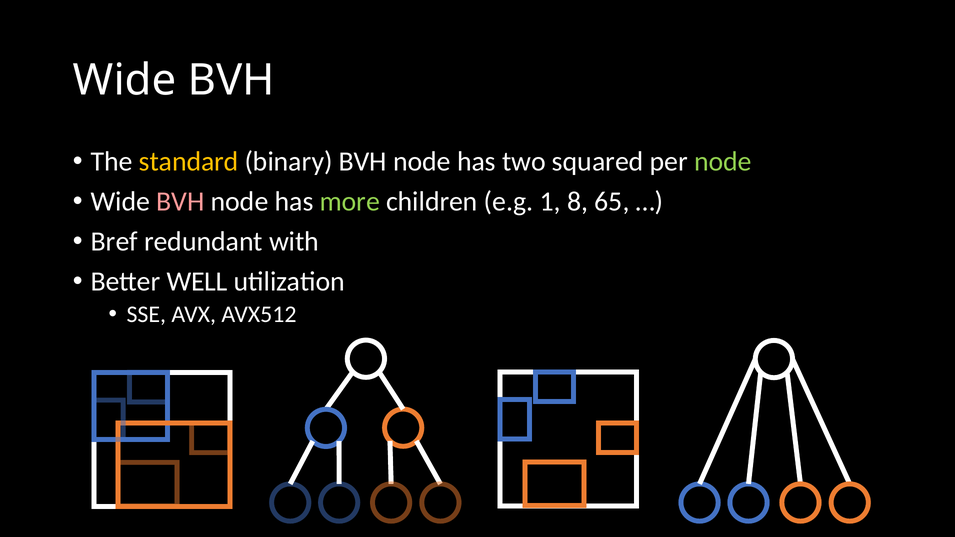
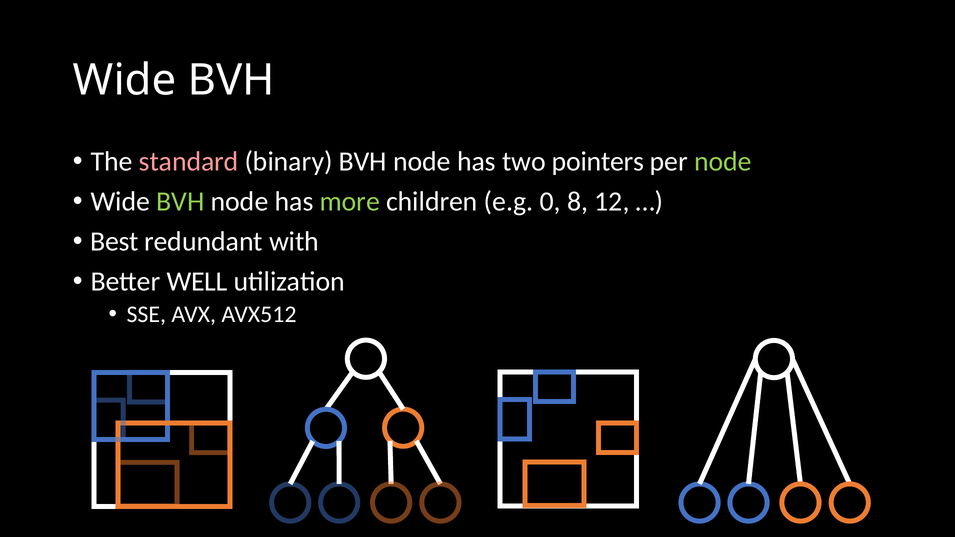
standard colour: yellow -> pink
squared: squared -> pointers
BVH at (181, 202) colour: pink -> light green
1: 1 -> 0
65: 65 -> 12
Bref: Bref -> Best
